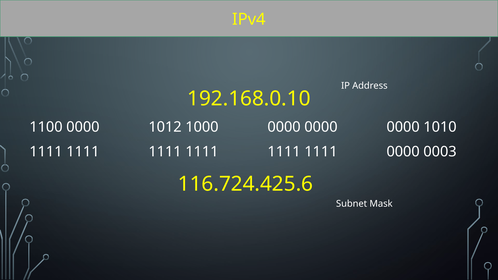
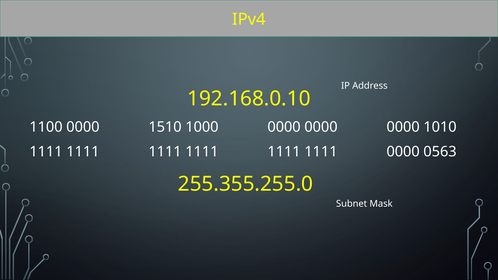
1012: 1012 -> 1510
0003: 0003 -> 0563
116.724.425.6: 116.724.425.6 -> 255.355.255.0
